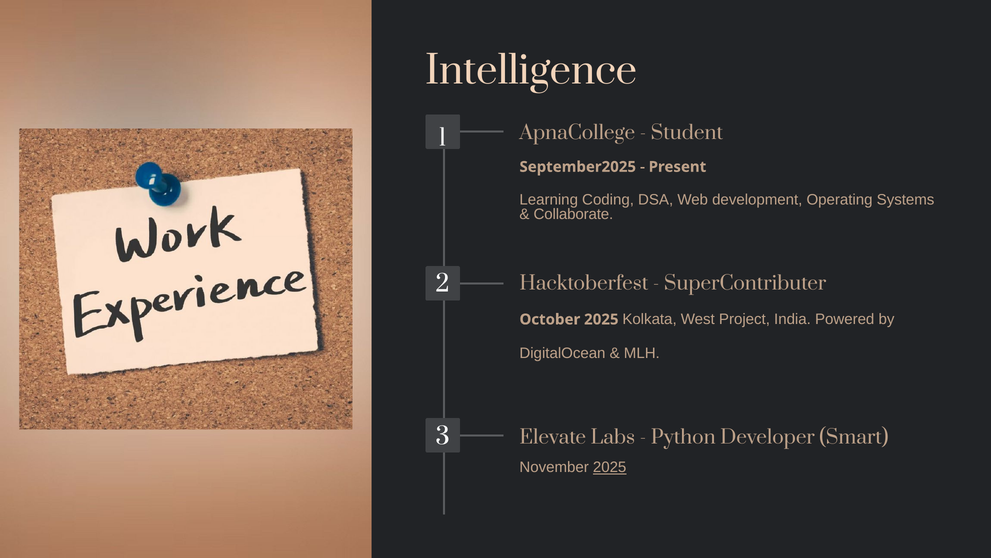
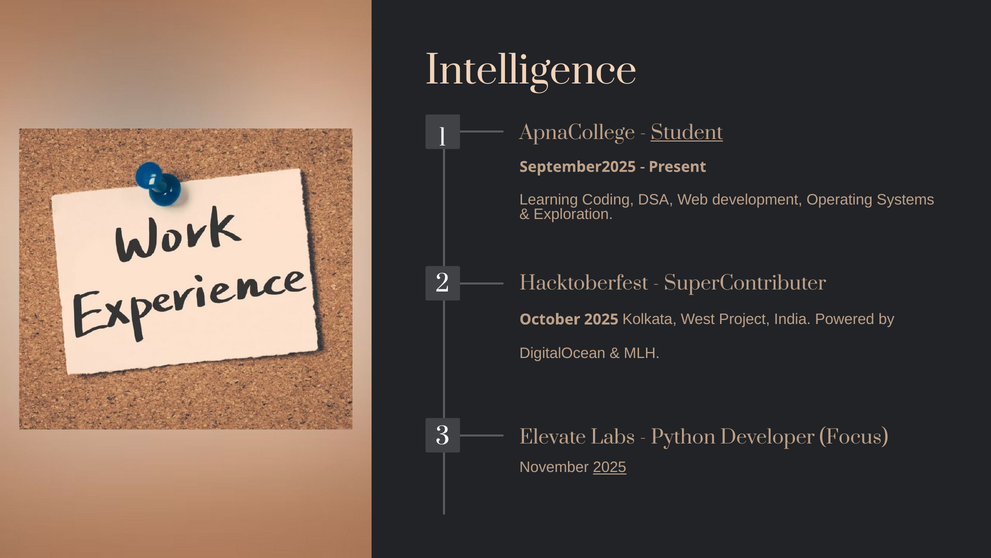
Student underline: none -> present
Collaborate: Collaborate -> Exploration
Smart: Smart -> Focus
